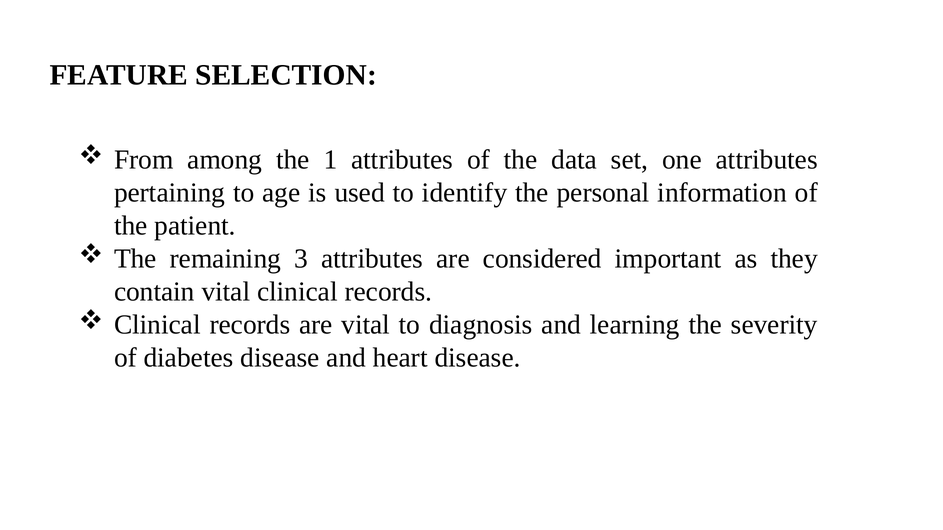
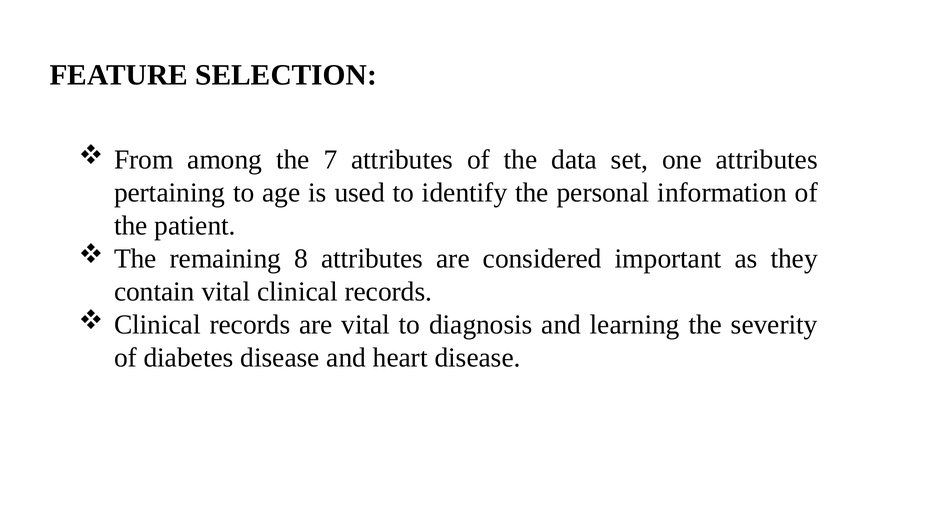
1: 1 -> 7
3: 3 -> 8
